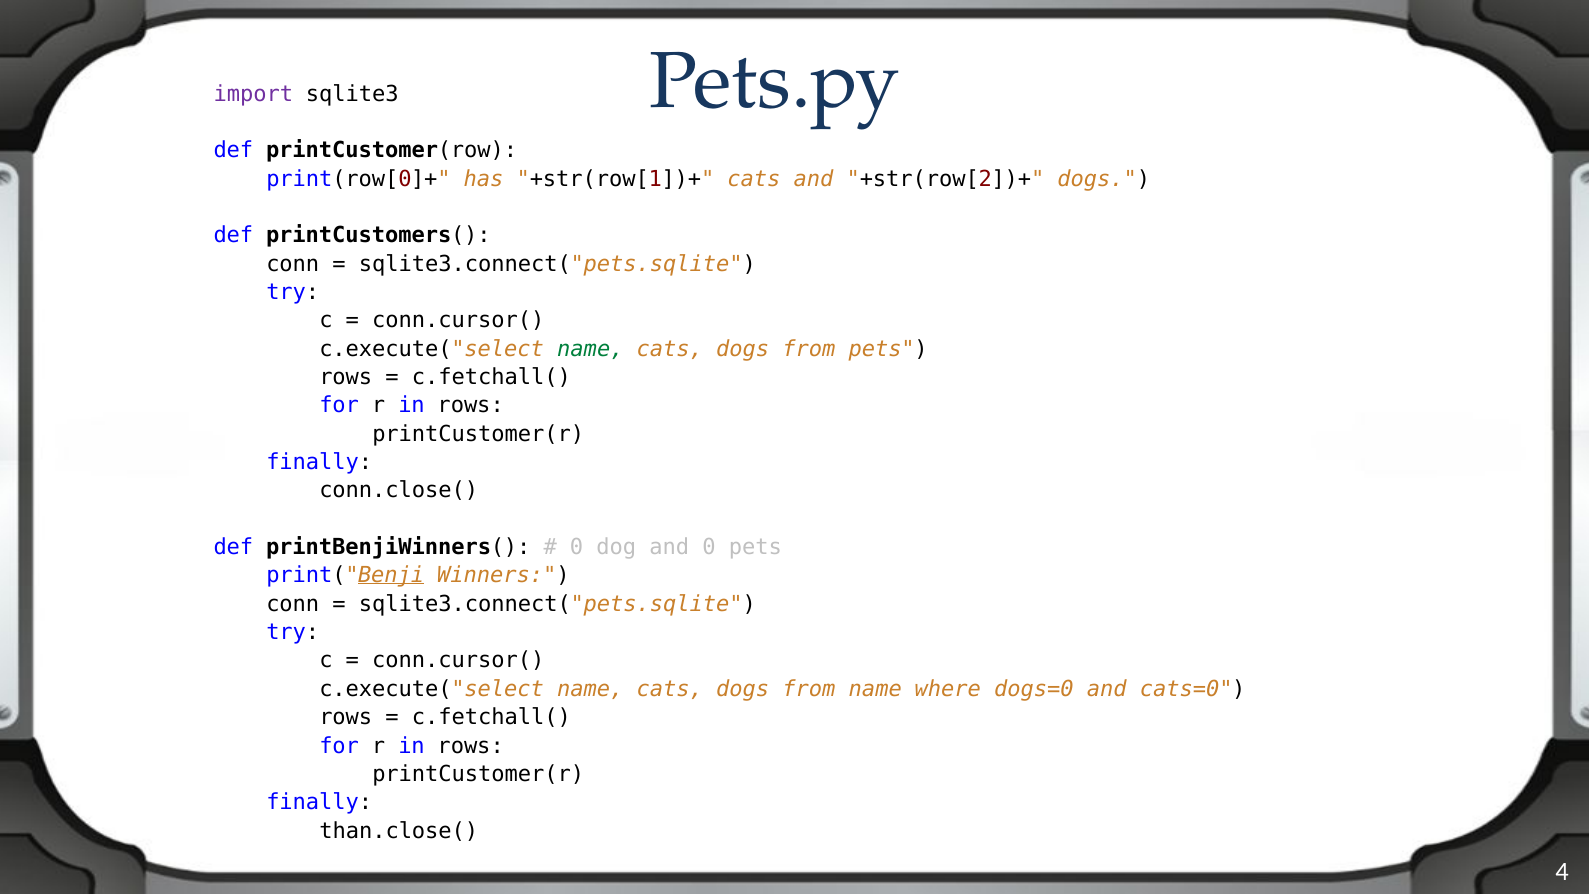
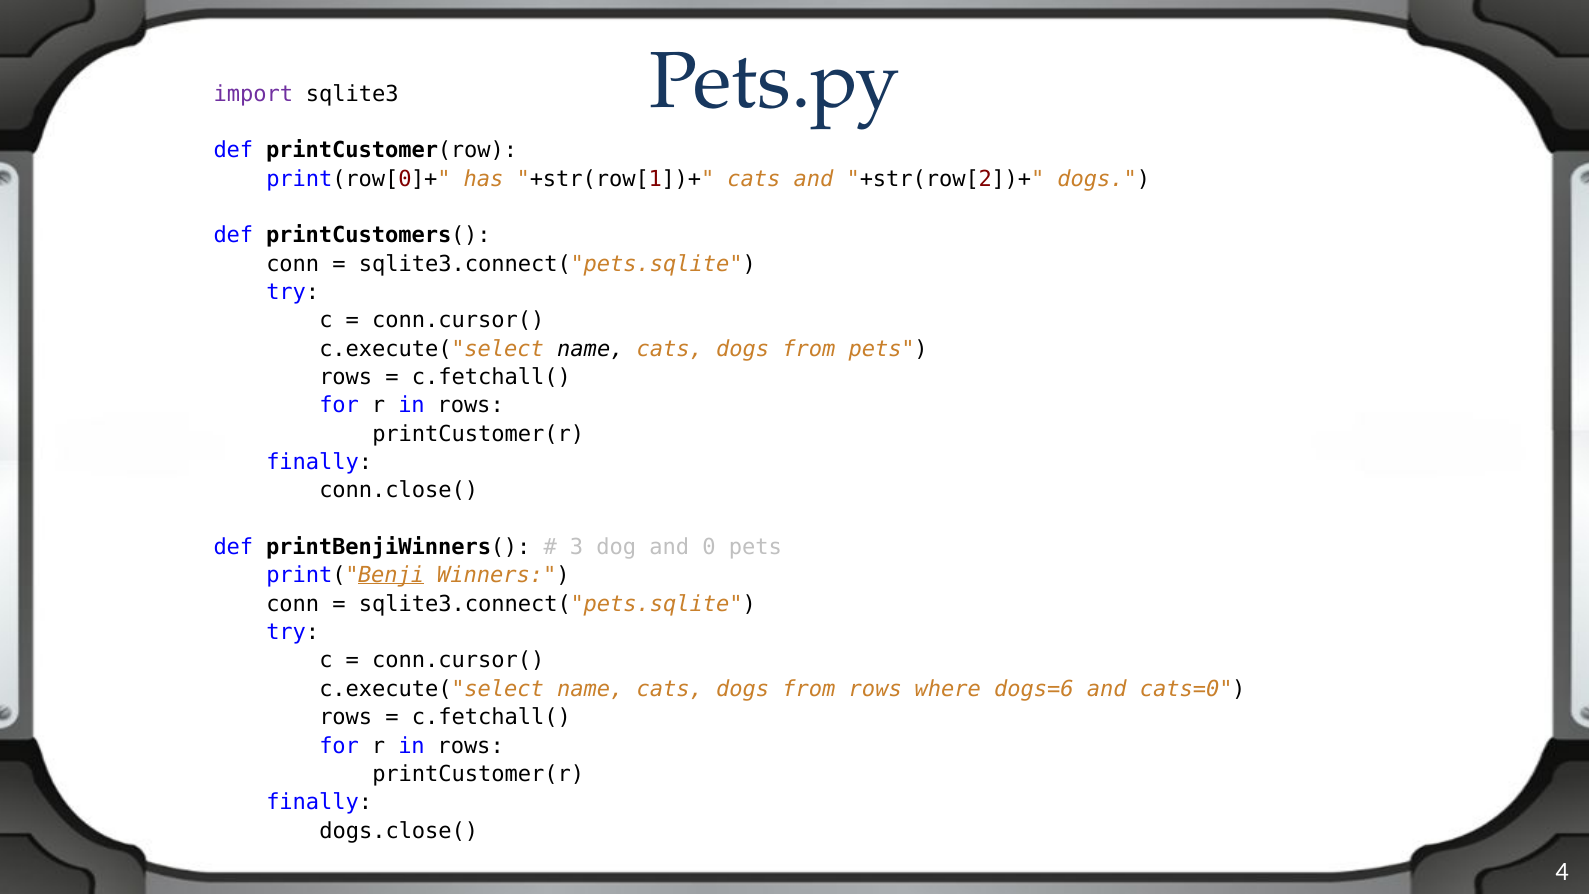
name at (590, 349) colour: green -> black
0 at (577, 547): 0 -> 3
from name: name -> rows
dogs=0: dogs=0 -> dogs=6
than.close(: than.close( -> dogs.close(
